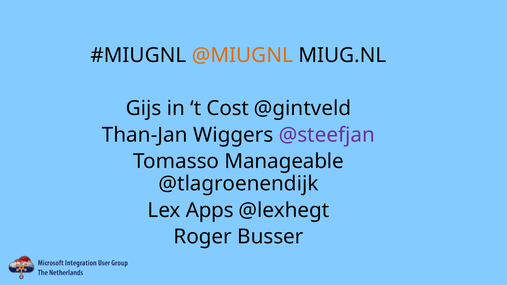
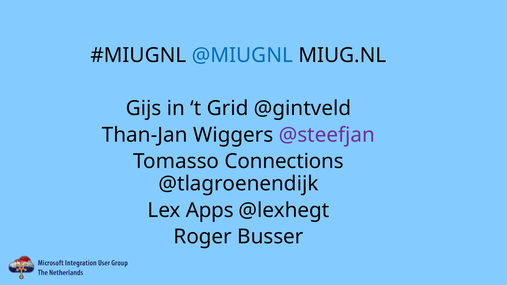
@MIUGNL colour: orange -> blue
Cost: Cost -> Grid
Manageable: Manageable -> Connections
